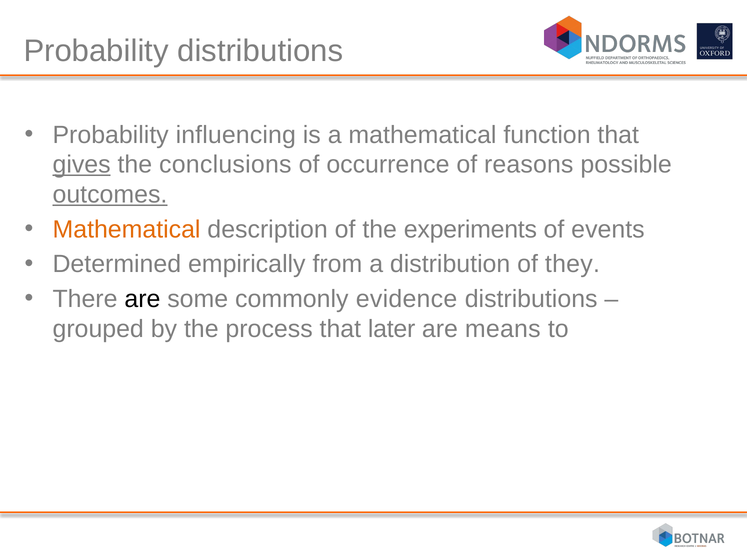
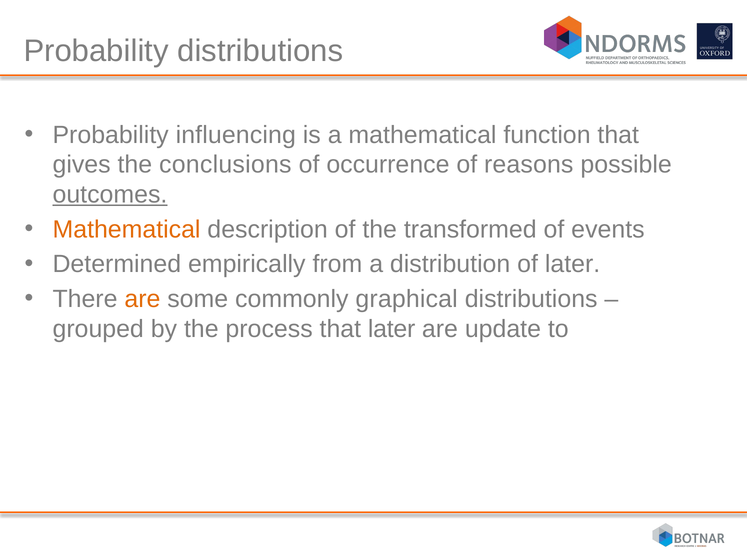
gives underline: present -> none
experiments: experiments -> transformed
of they: they -> later
are at (142, 299) colour: black -> orange
evidence: evidence -> graphical
means: means -> update
